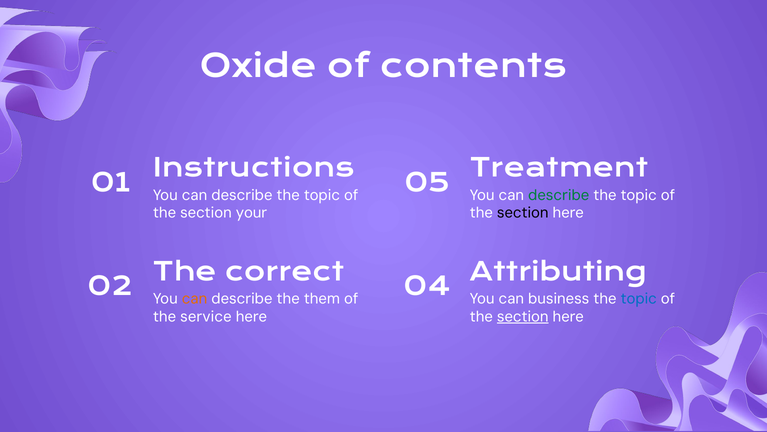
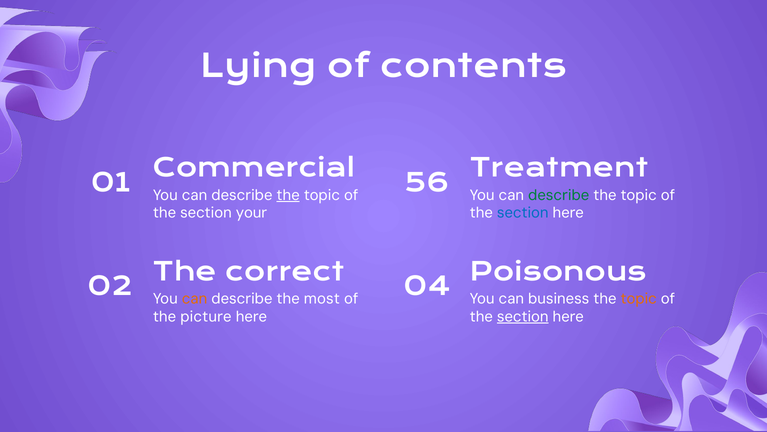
Oxide: Oxide -> Lying
Instructions: Instructions -> Commercial
05: 05 -> 56
the at (288, 195) underline: none -> present
section at (523, 213) colour: black -> blue
Attributing: Attributing -> Poisonous
them: them -> most
topic at (639, 298) colour: blue -> orange
service: service -> picture
